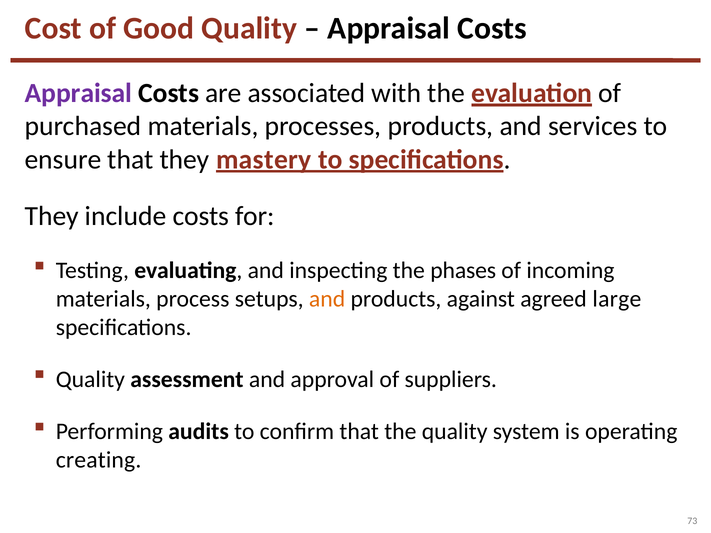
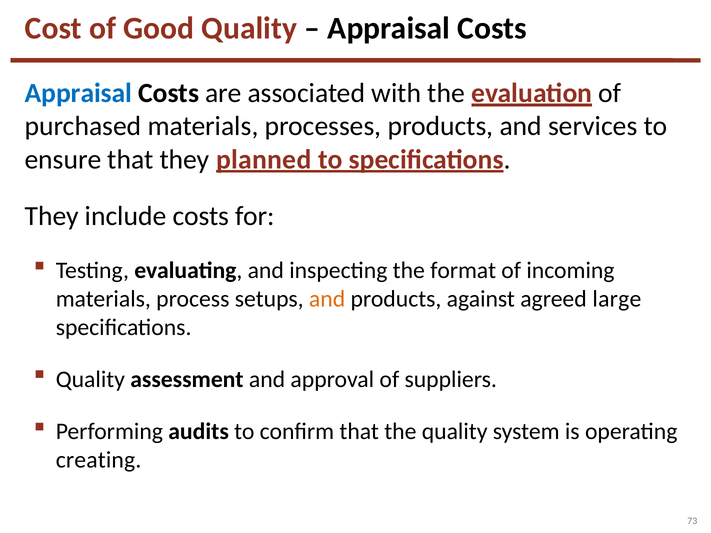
Appraisal at (79, 93) colour: purple -> blue
mastery: mastery -> planned
phases: phases -> format
